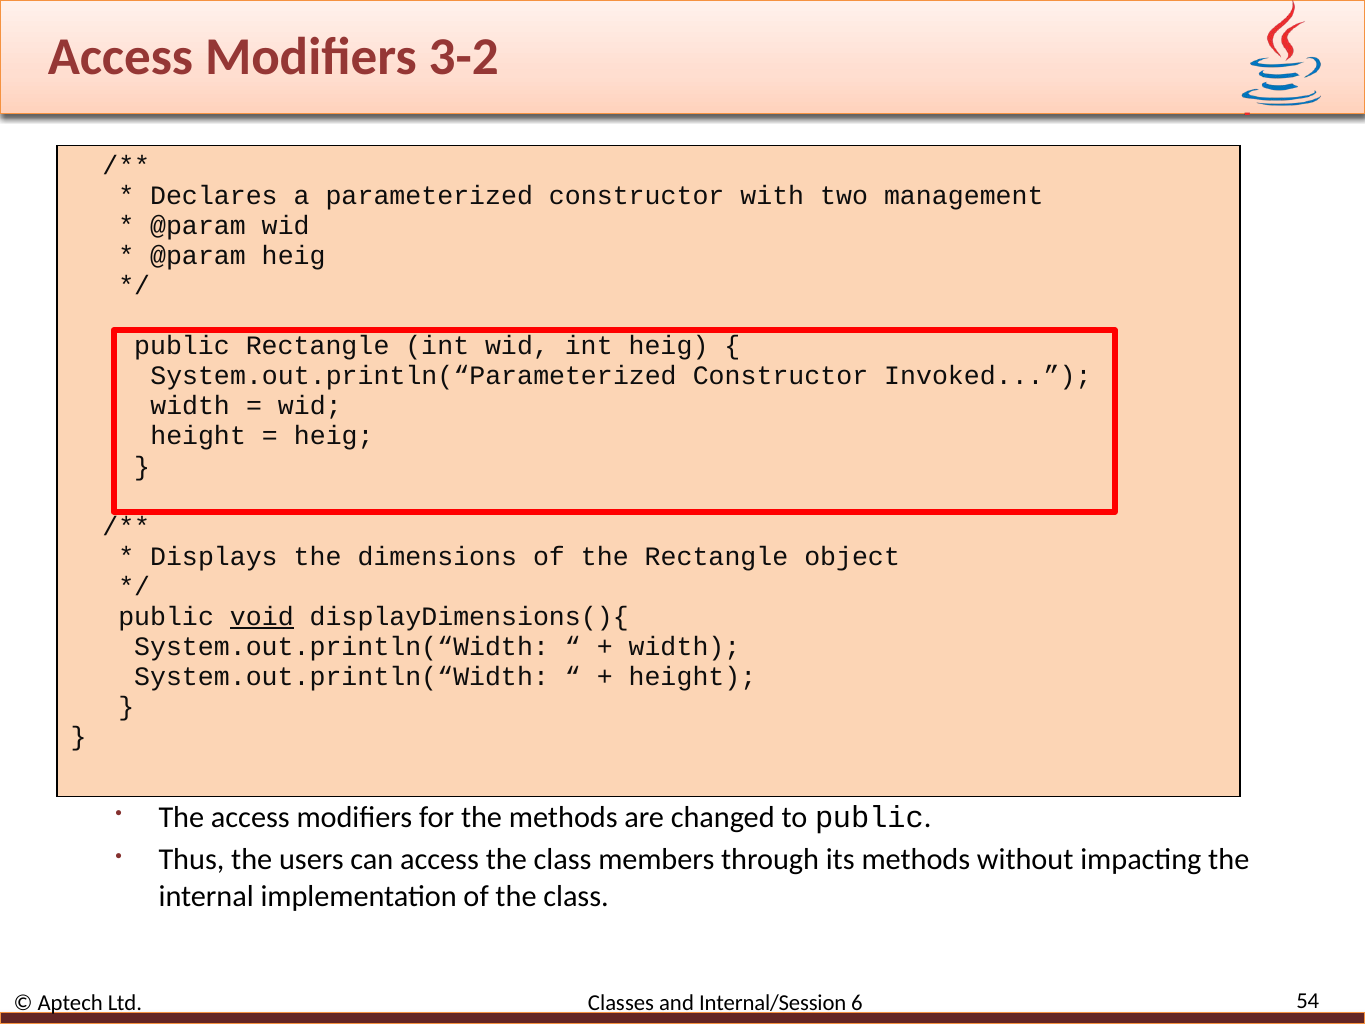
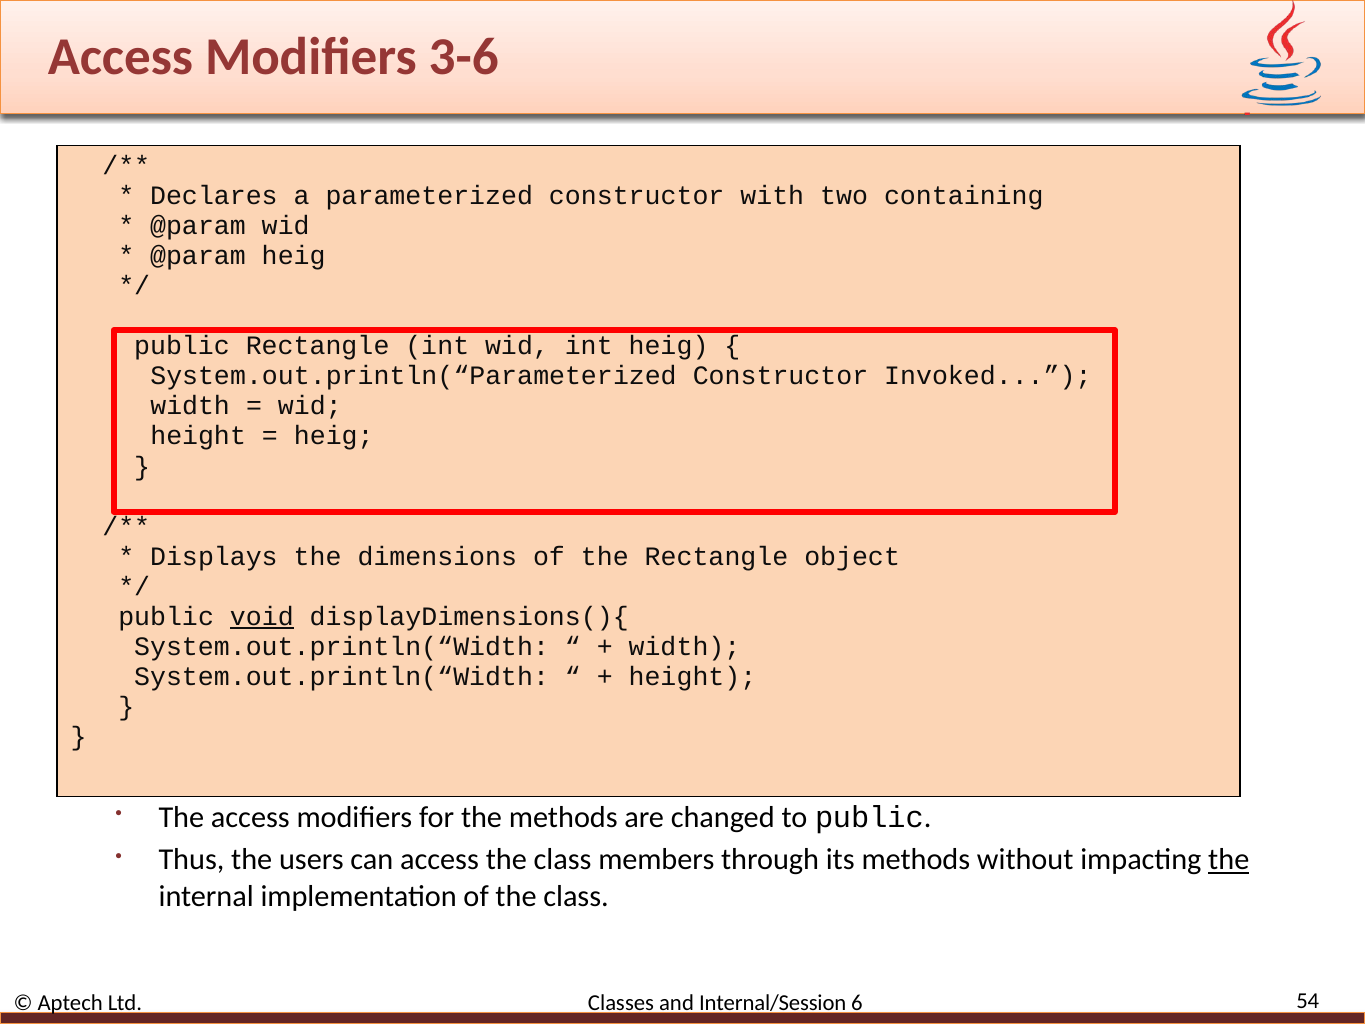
3-2: 3-2 -> 3-6
management: management -> containing
the at (1229, 860) underline: none -> present
